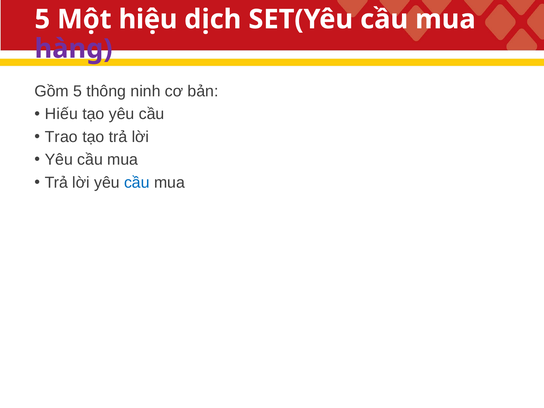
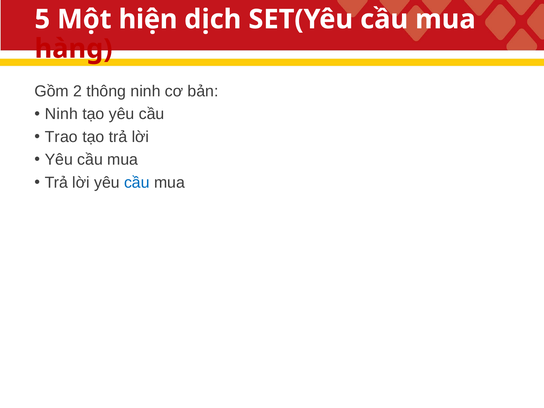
hiệu: hiệu -> hiện
hàng colour: purple -> red
Gồm 5: 5 -> 2
Hiếu at (61, 114): Hiếu -> Ninh
